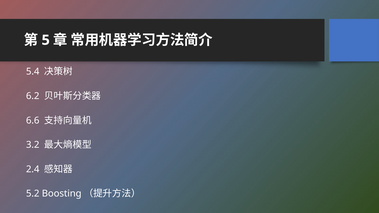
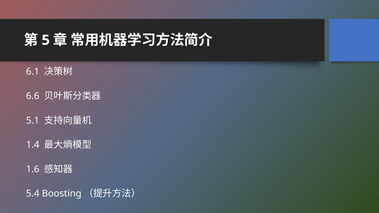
5.4: 5.4 -> 6.1
6.2: 6.2 -> 6.6
6.6: 6.6 -> 5.1
3.2: 3.2 -> 1.4
2.4: 2.4 -> 1.6
5.2: 5.2 -> 5.4
